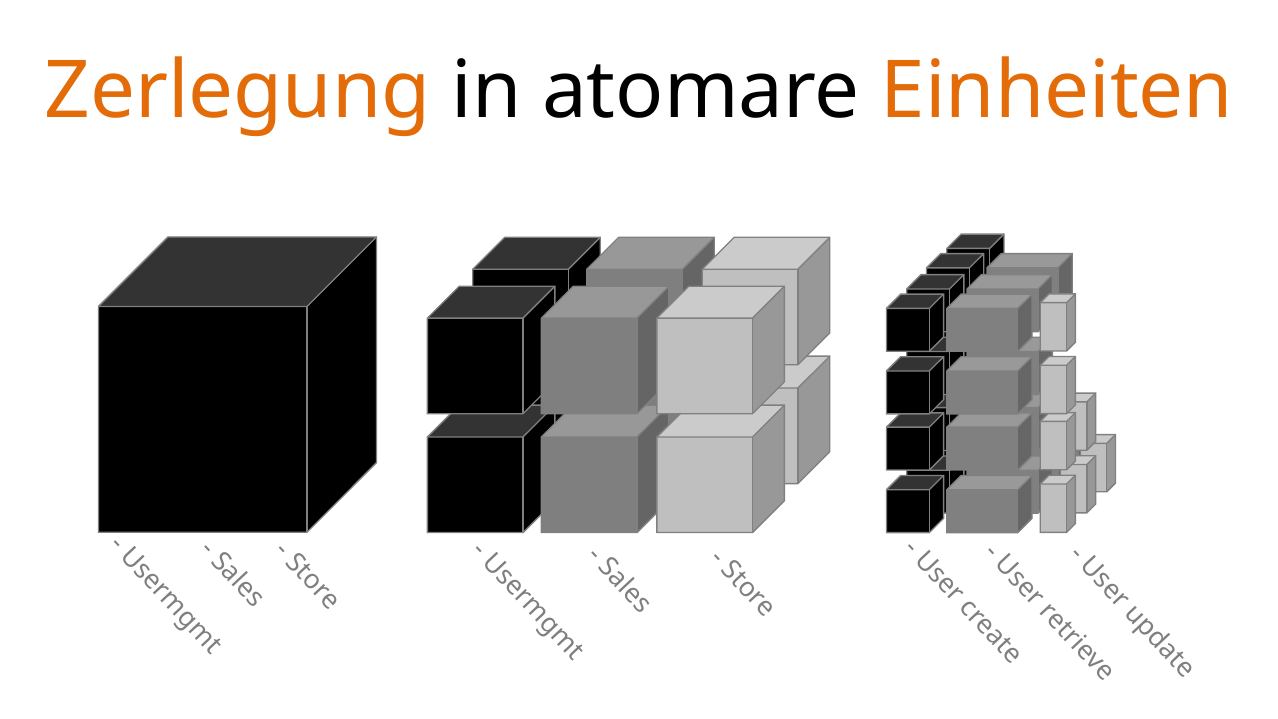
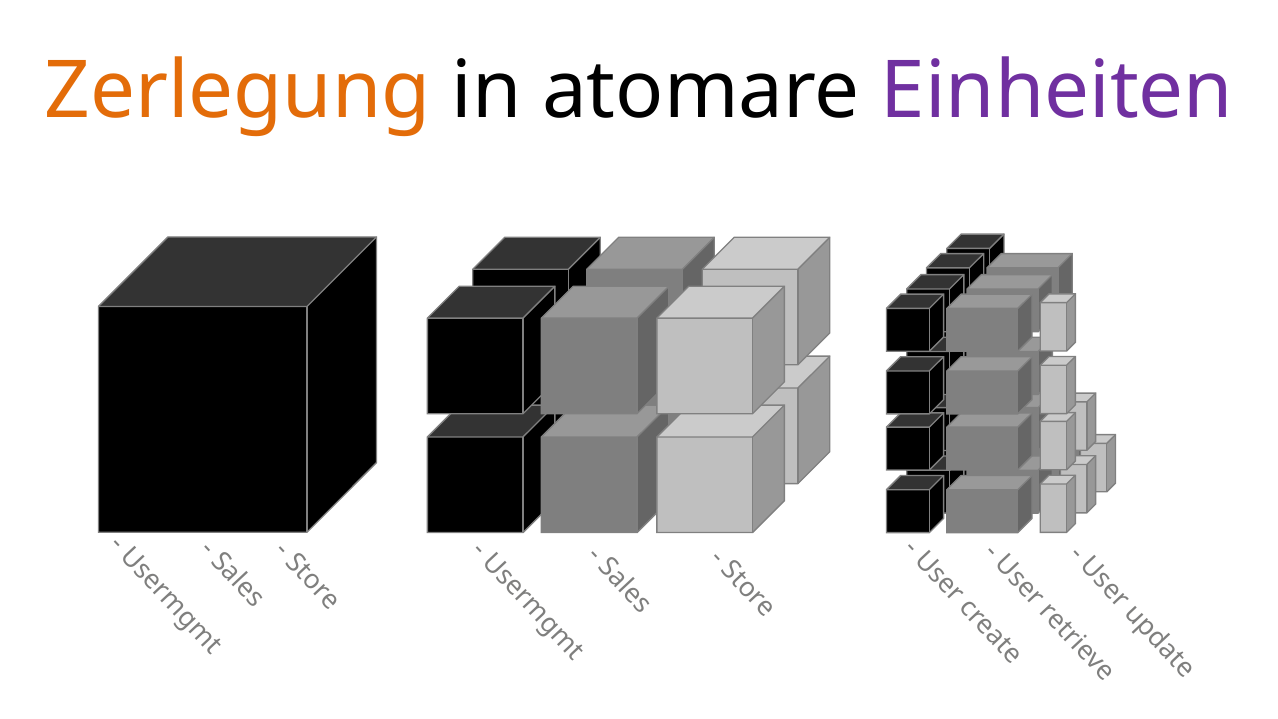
Einheiten colour: orange -> purple
